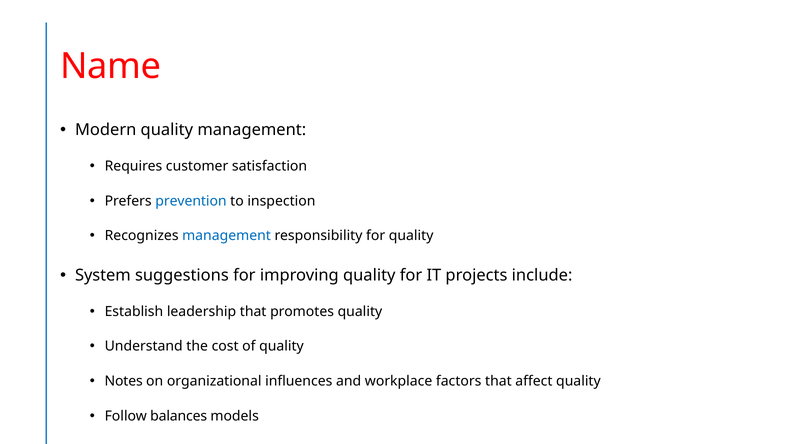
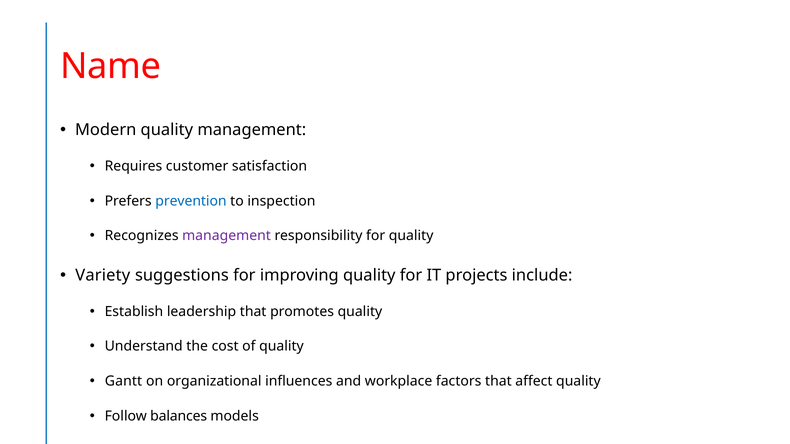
management at (227, 236) colour: blue -> purple
System: System -> Variety
Notes: Notes -> Gantt
